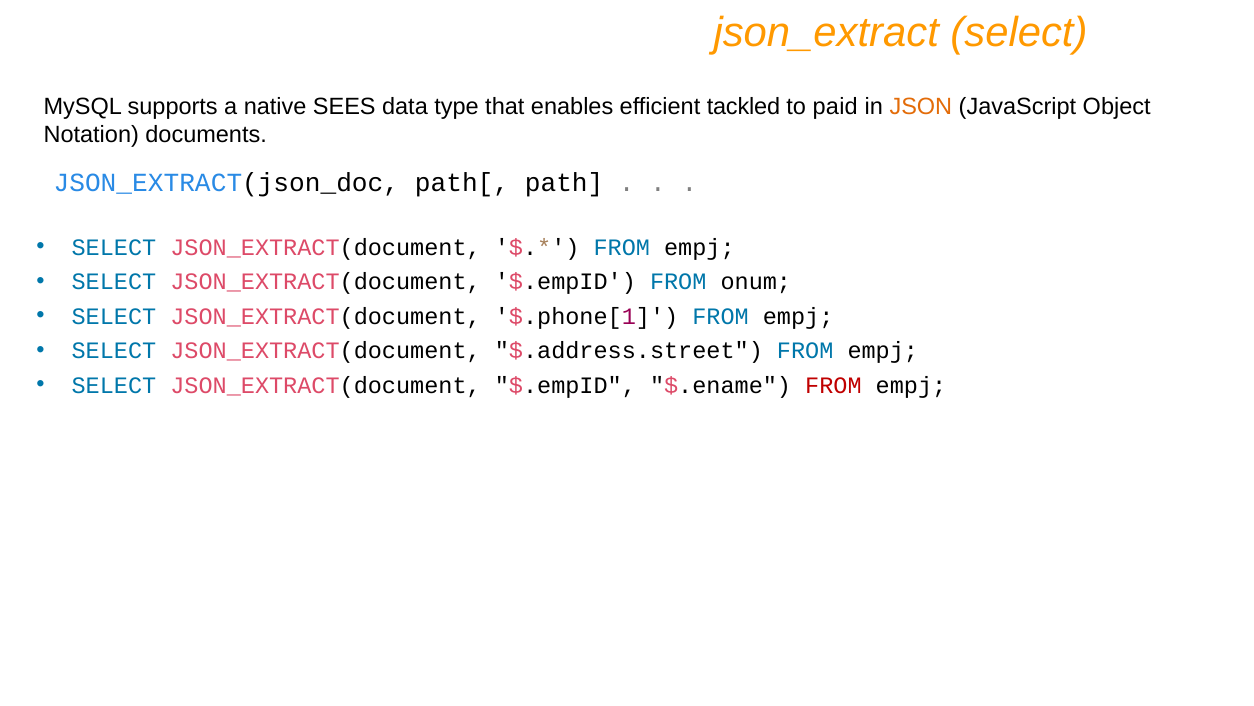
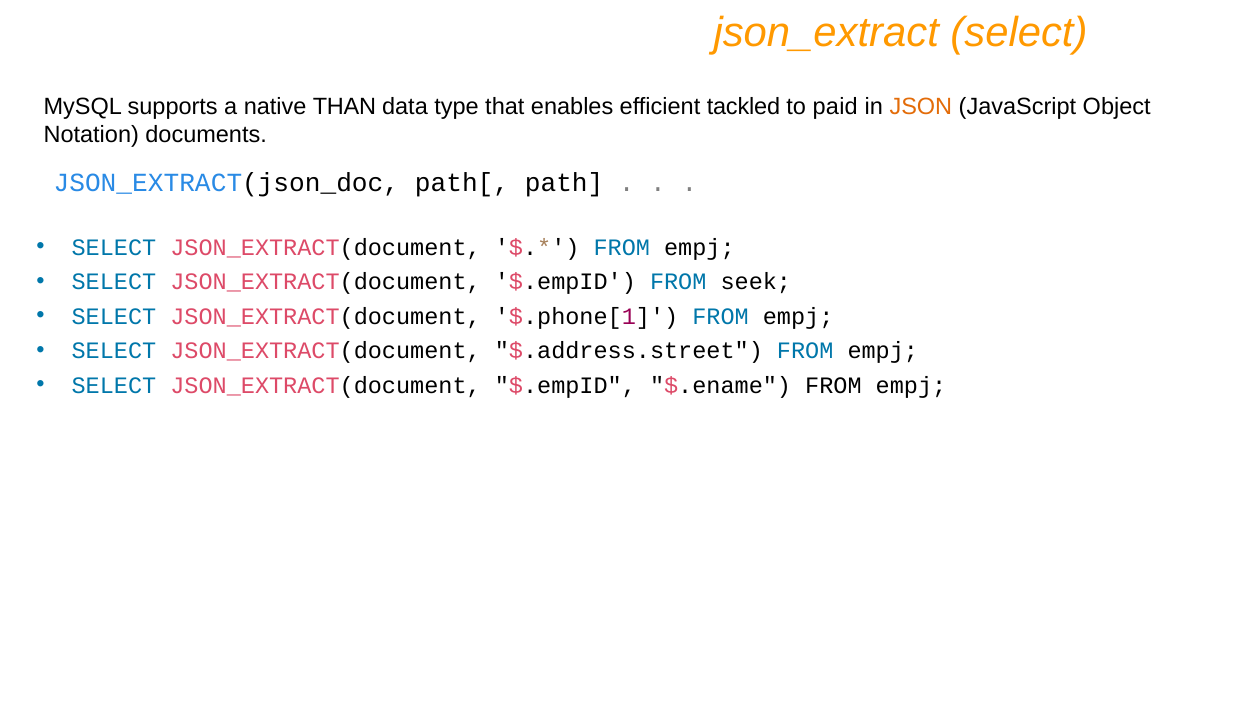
SEES: SEES -> THAN
onum: onum -> seek
FROM at (833, 385) colour: red -> black
